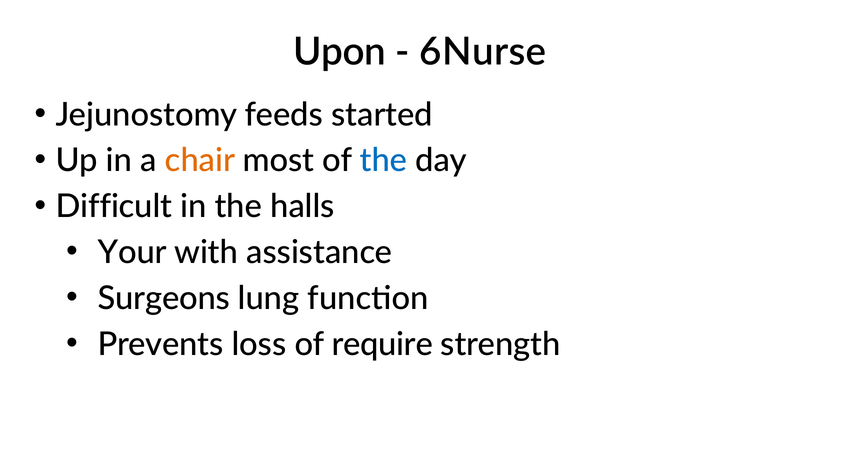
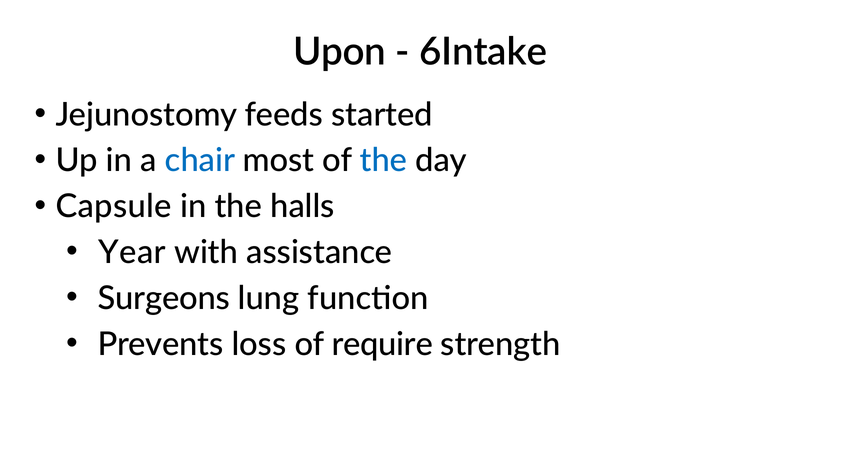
6Nurse: 6Nurse -> 6Intake
chair colour: orange -> blue
Difficult: Difficult -> Capsule
Your: Your -> Year
